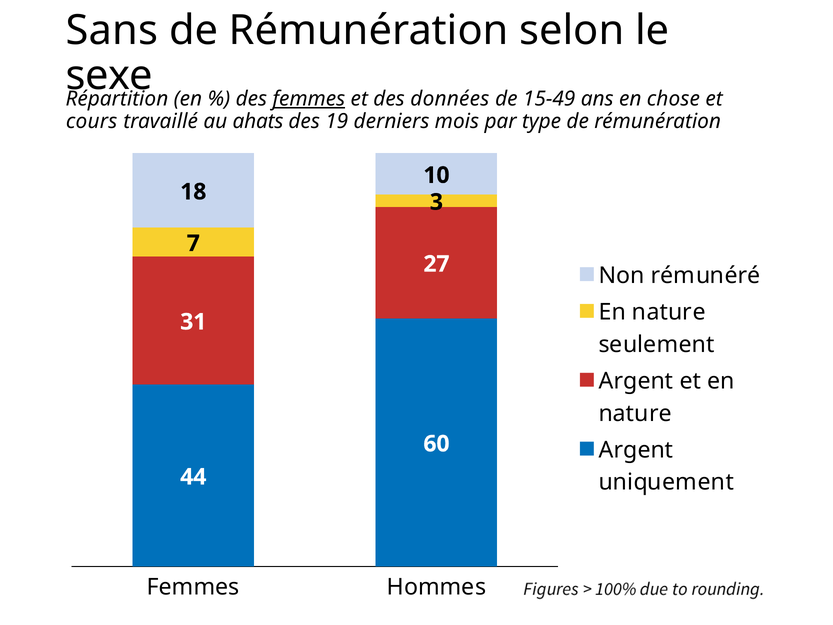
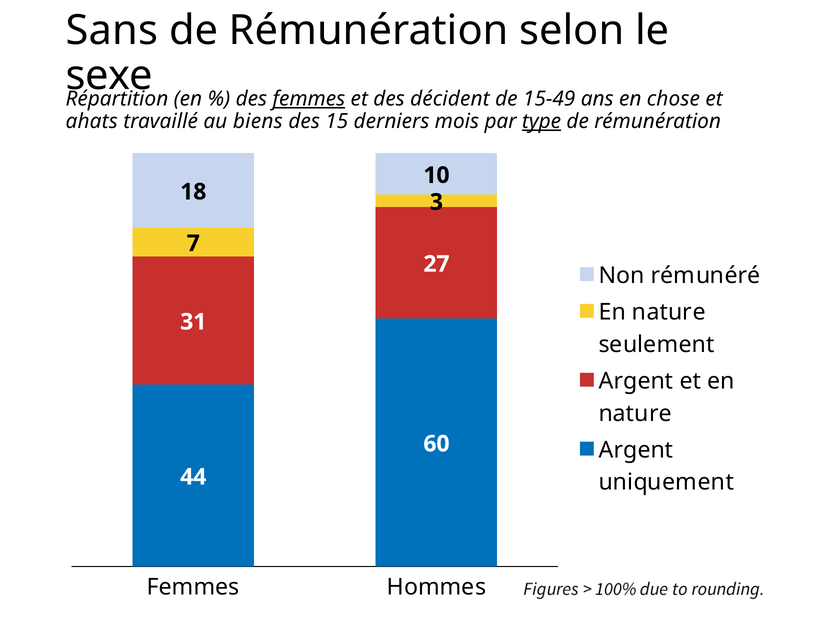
données: données -> décident
cours: cours -> ahats
ahats: ahats -> biens
19: 19 -> 15
type underline: none -> present
